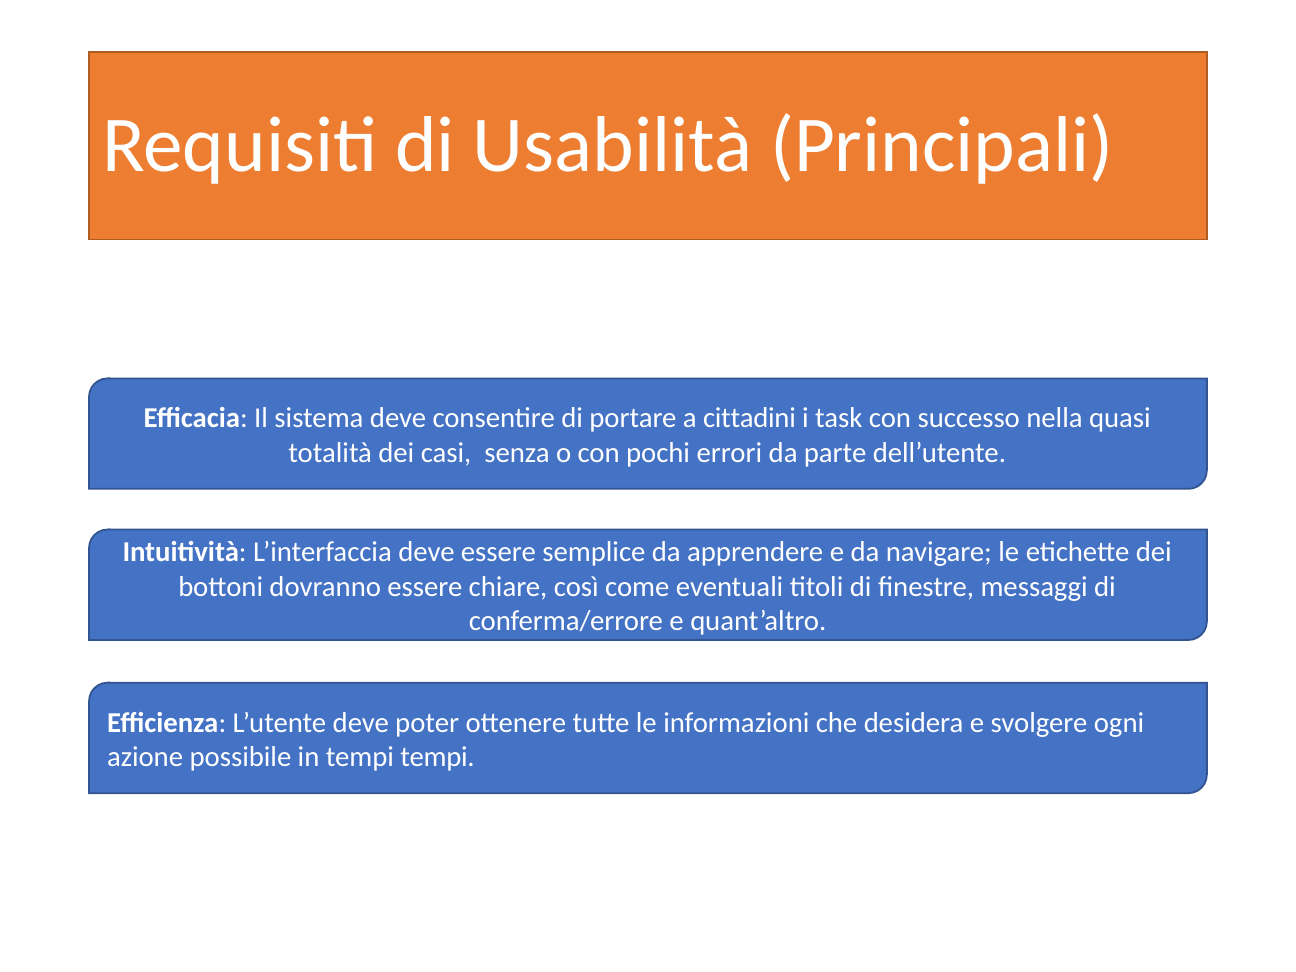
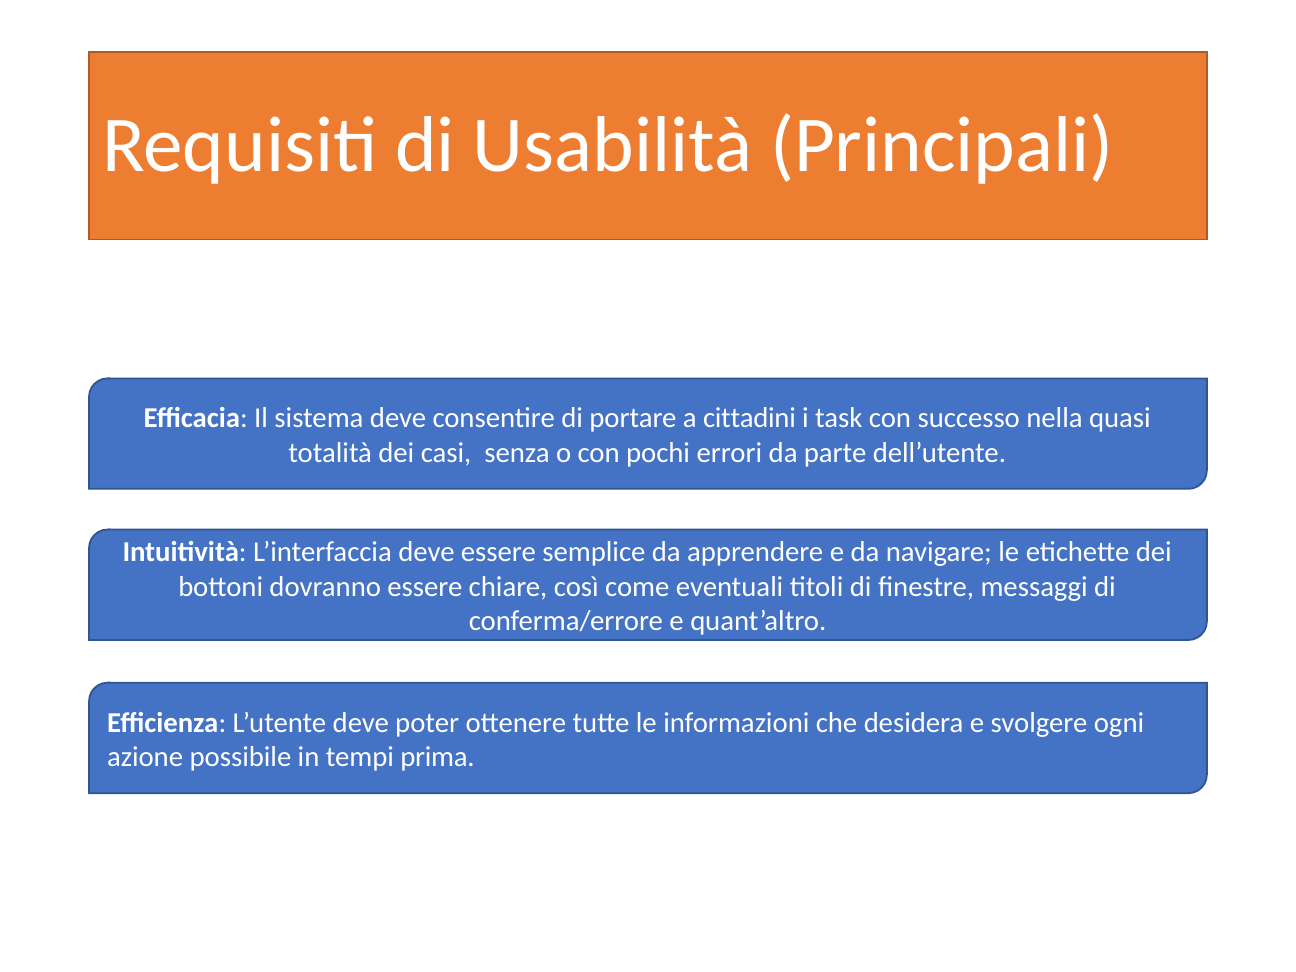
tempi tempi: tempi -> prima
